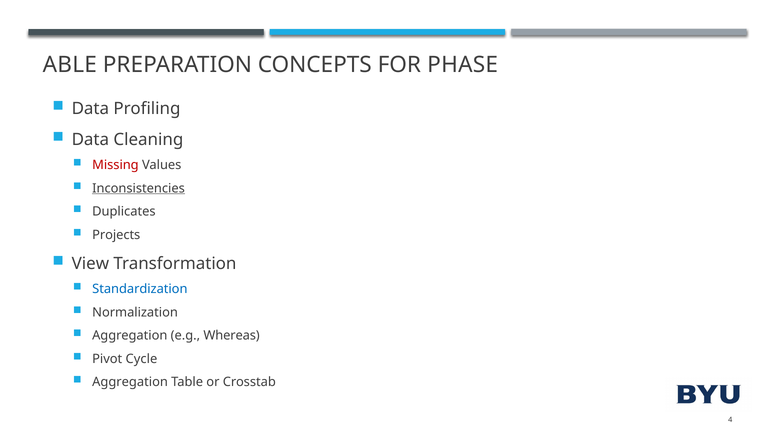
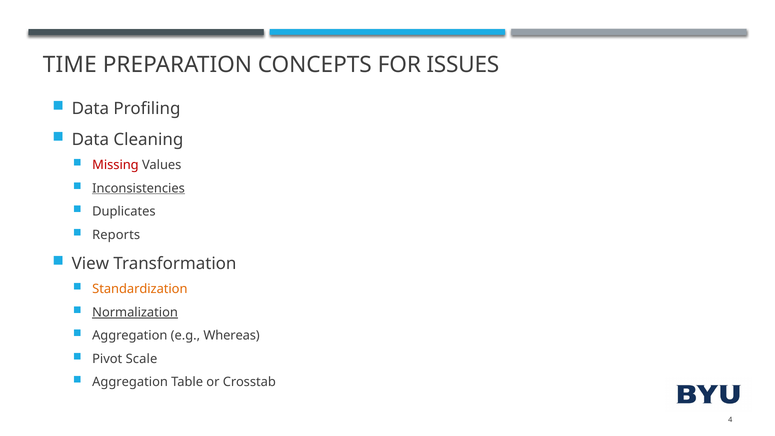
ABLE: ABLE -> TIME
PHASE: PHASE -> ISSUES
Projects: Projects -> Reports
Standardization colour: blue -> orange
Normalization underline: none -> present
Cycle: Cycle -> Scale
